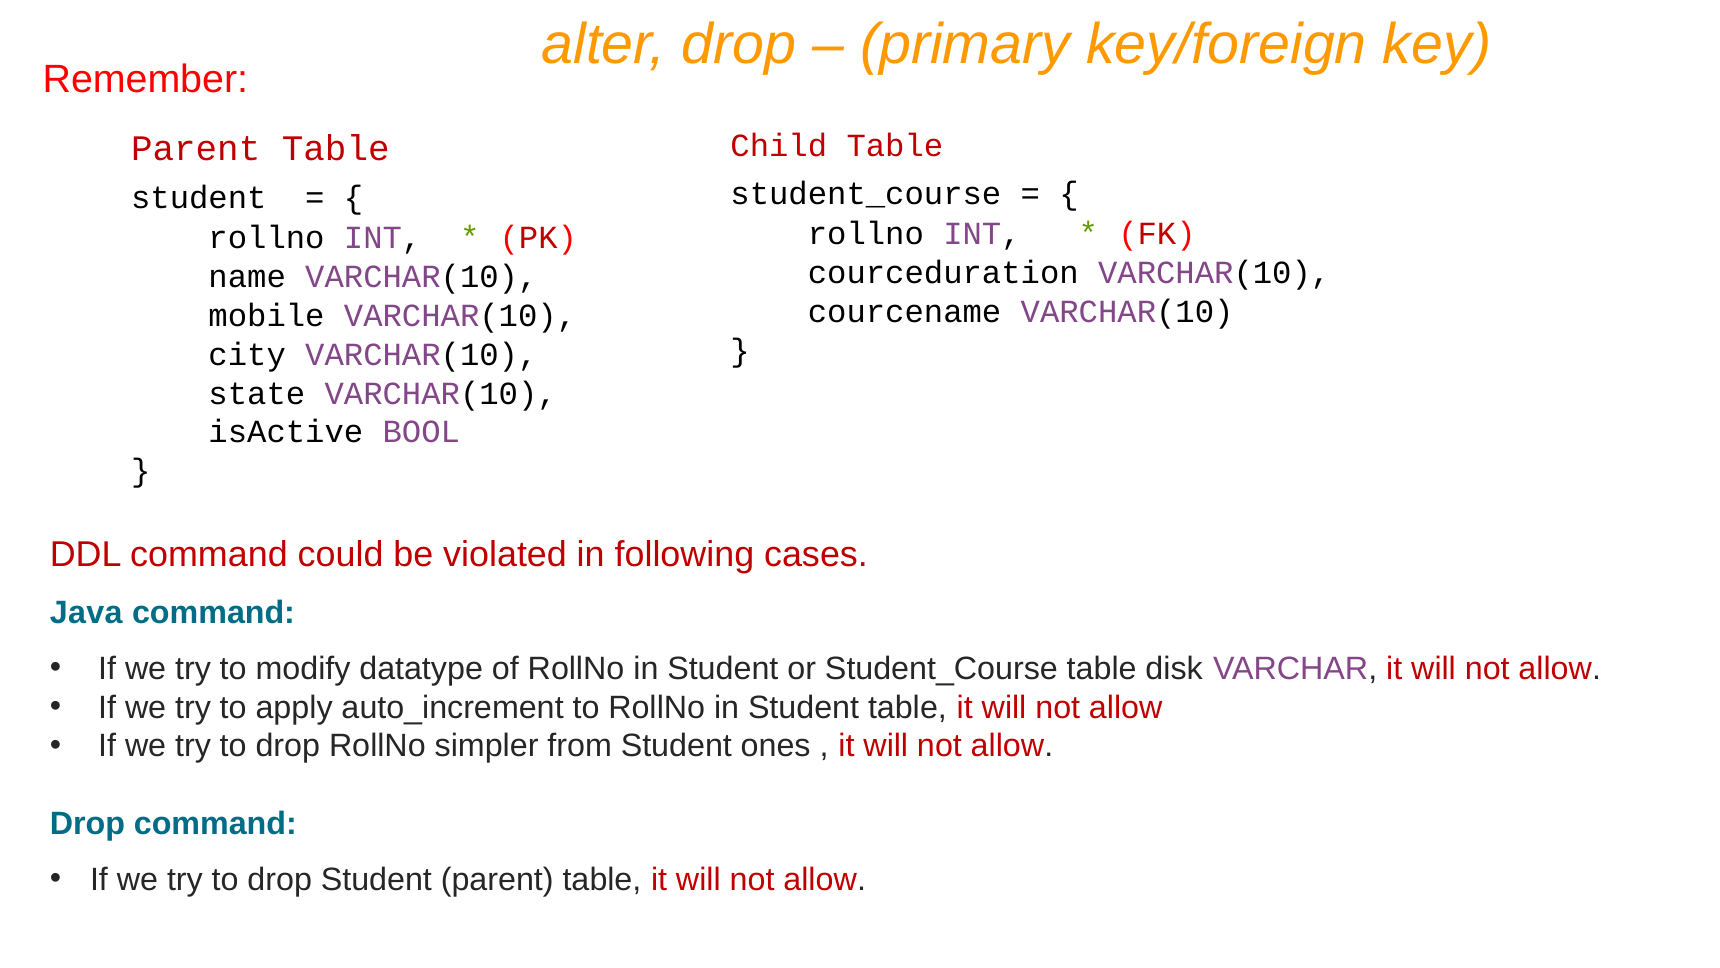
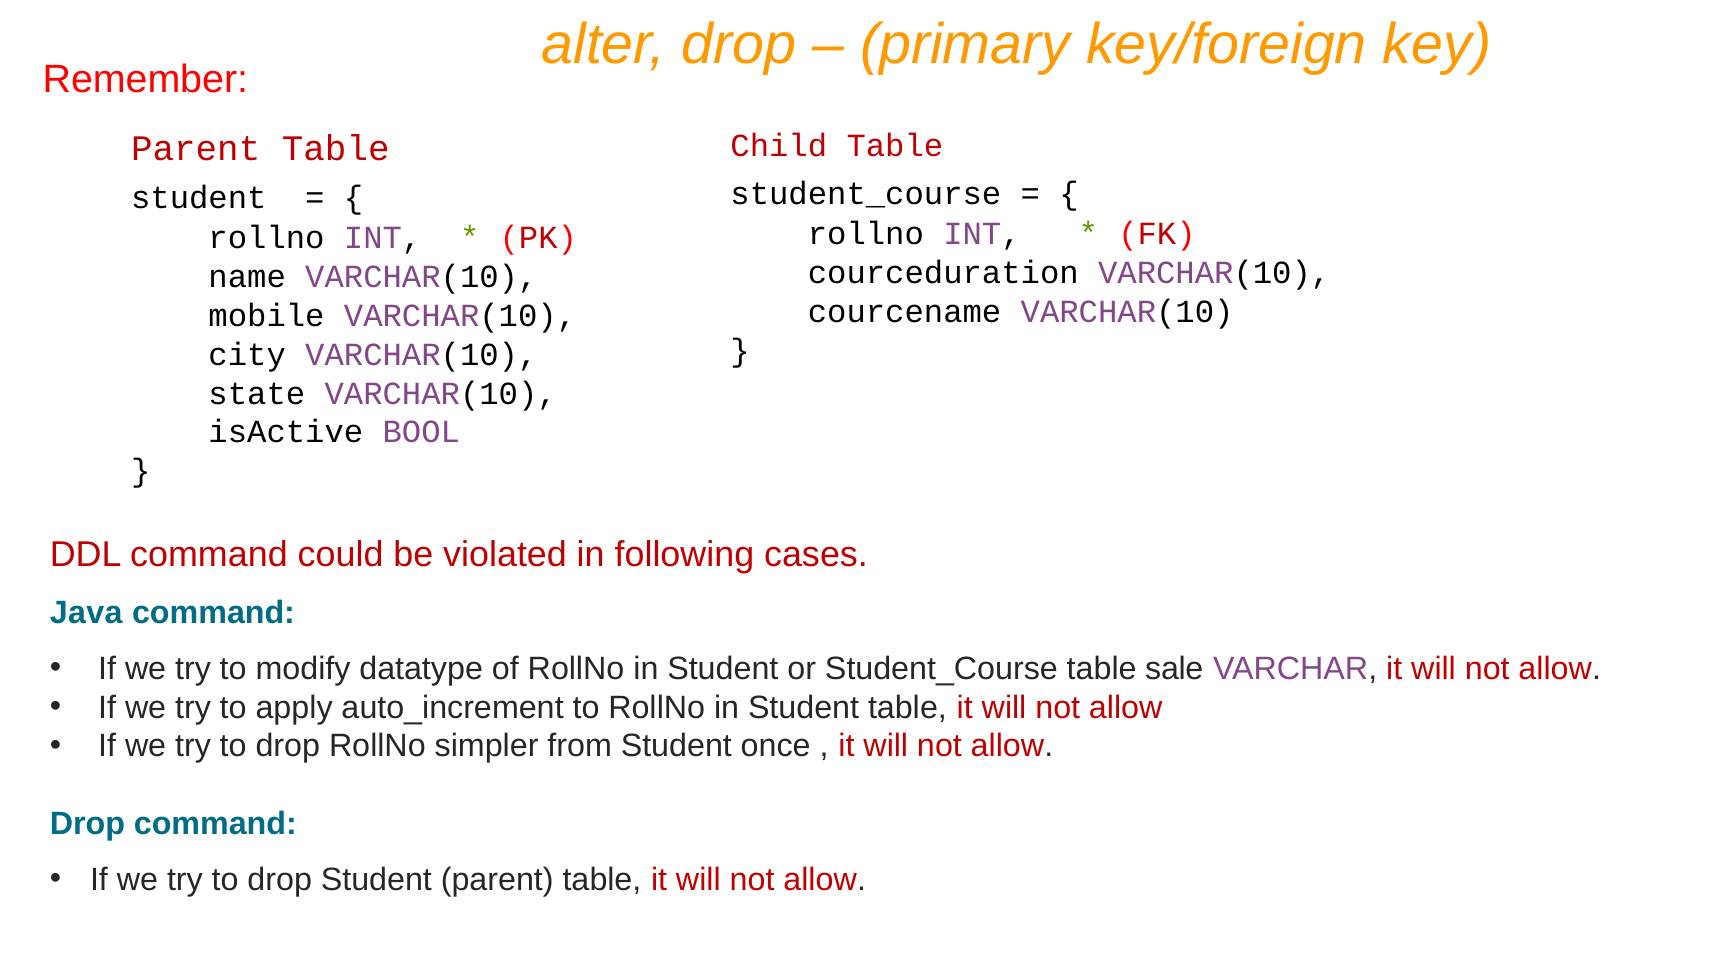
disk: disk -> sale
ones: ones -> once
